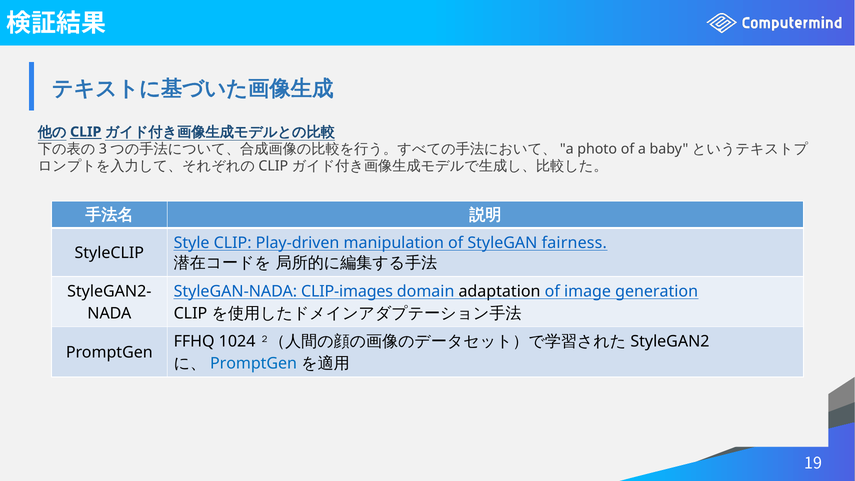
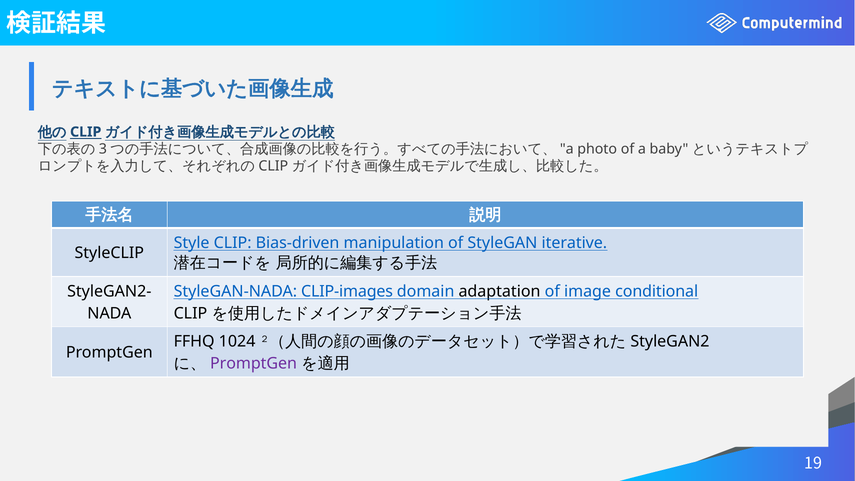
Play-driven: Play-driven -> Bias-driven
fairness: fairness -> iterative
generation: generation -> conditional
PromptGen at (254, 364) colour: blue -> purple
